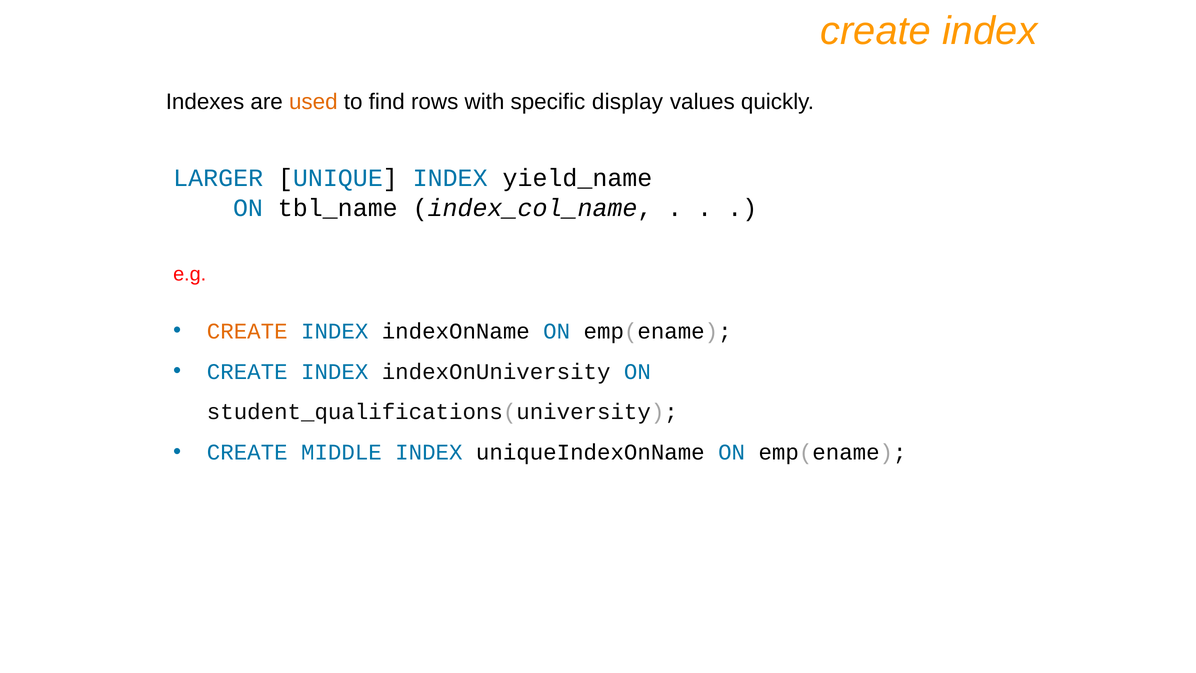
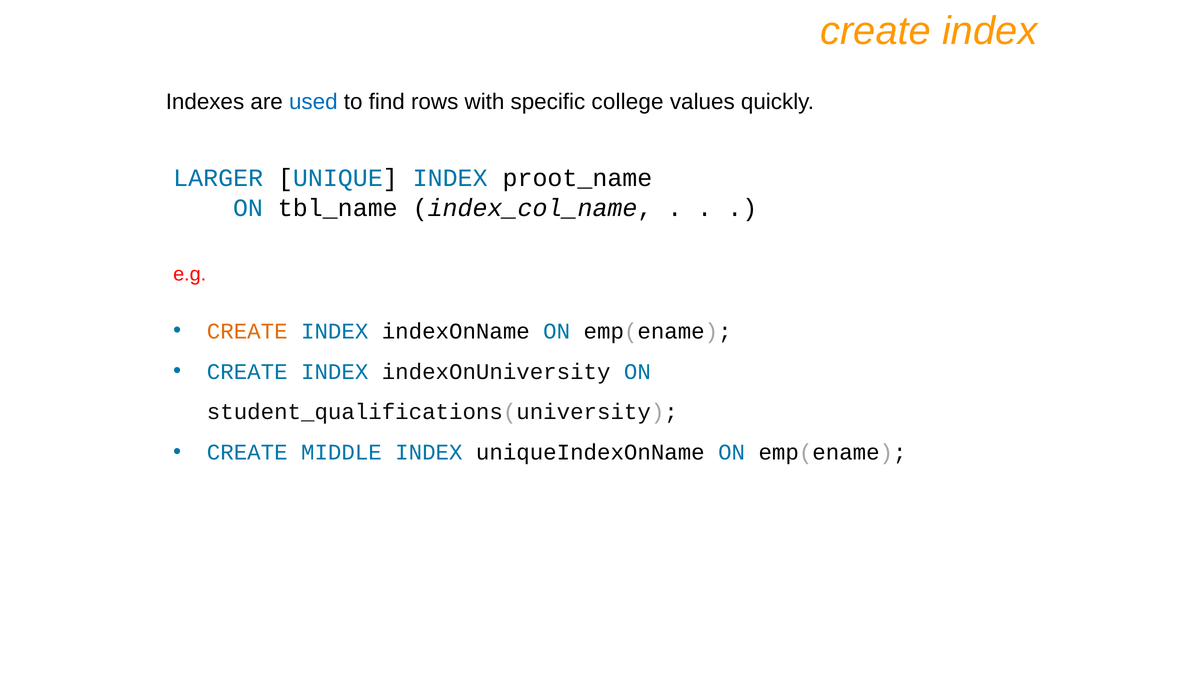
used colour: orange -> blue
display: display -> college
yield_name: yield_name -> proot_name
